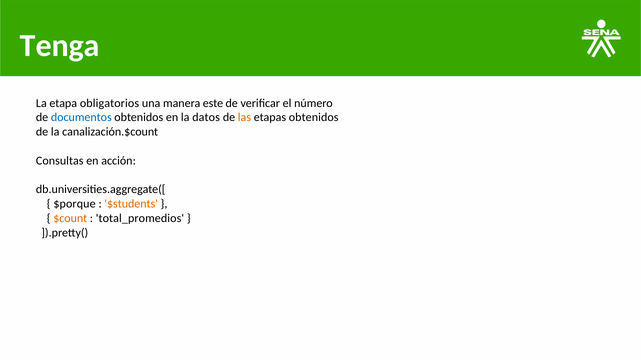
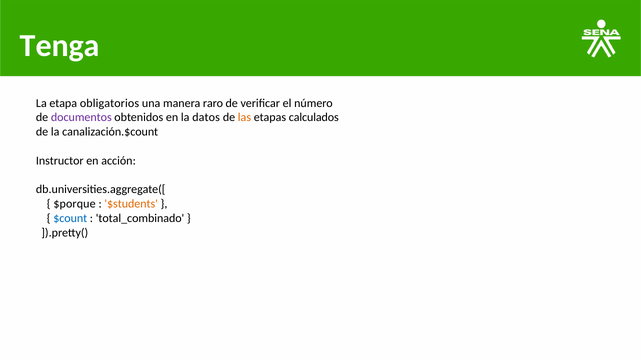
este: este -> raro
documentos colour: blue -> purple
etapas obtenidos: obtenidos -> calculados
Consultas: Consultas -> Instructor
$count colour: orange -> blue
total_promedios: total_promedios -> total_combinado
